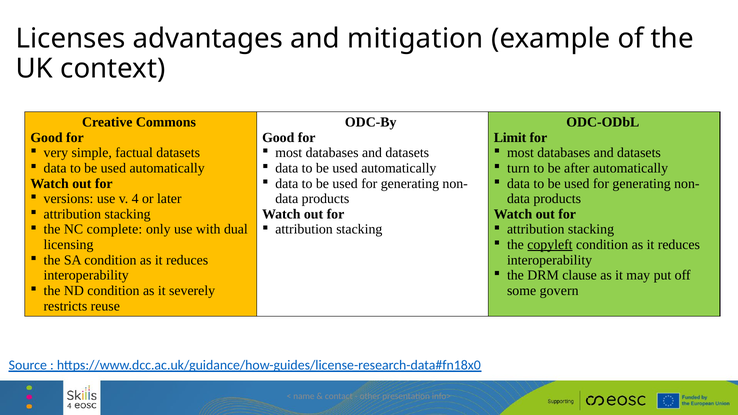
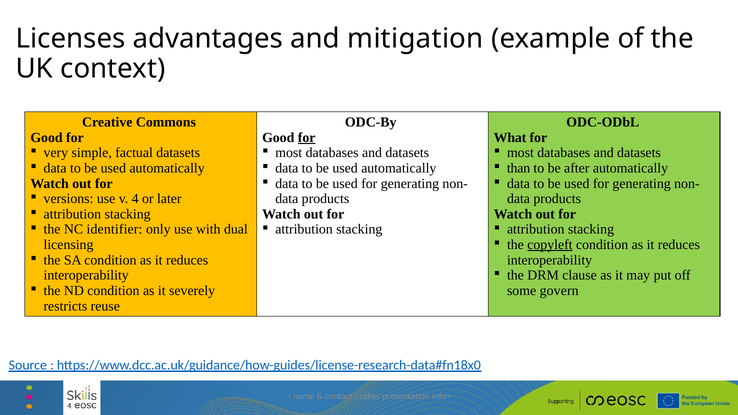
for at (307, 138) underline: none -> present
Limit: Limit -> What
turn: turn -> than
complete: complete -> identifier
